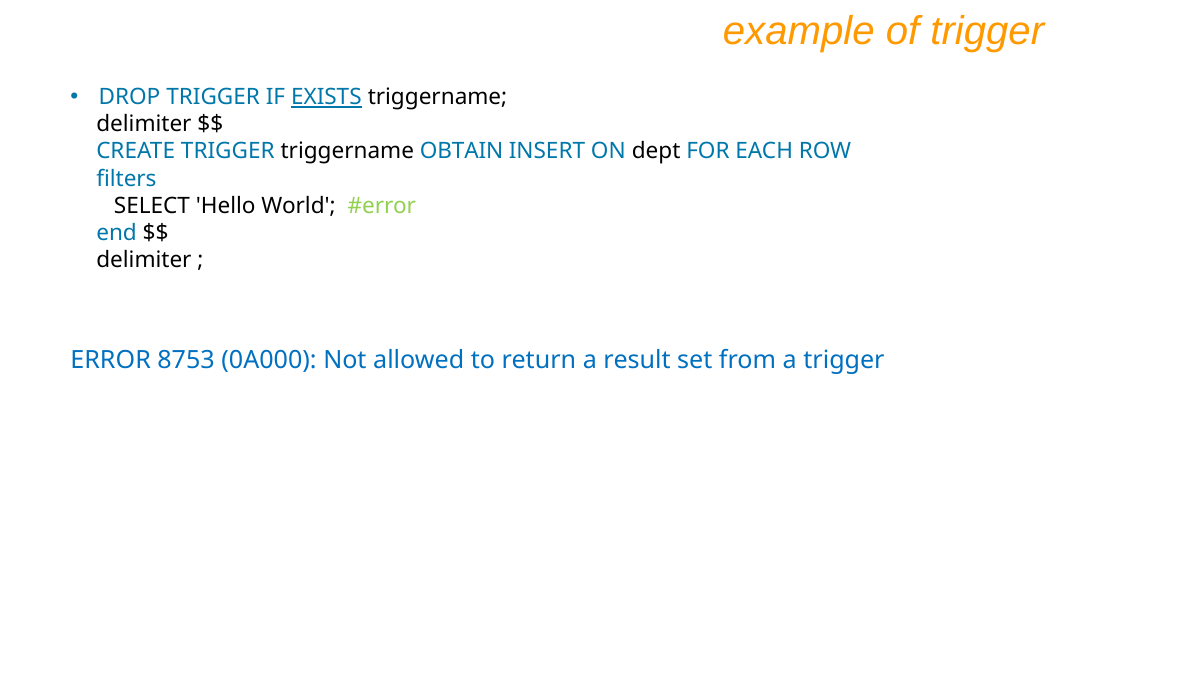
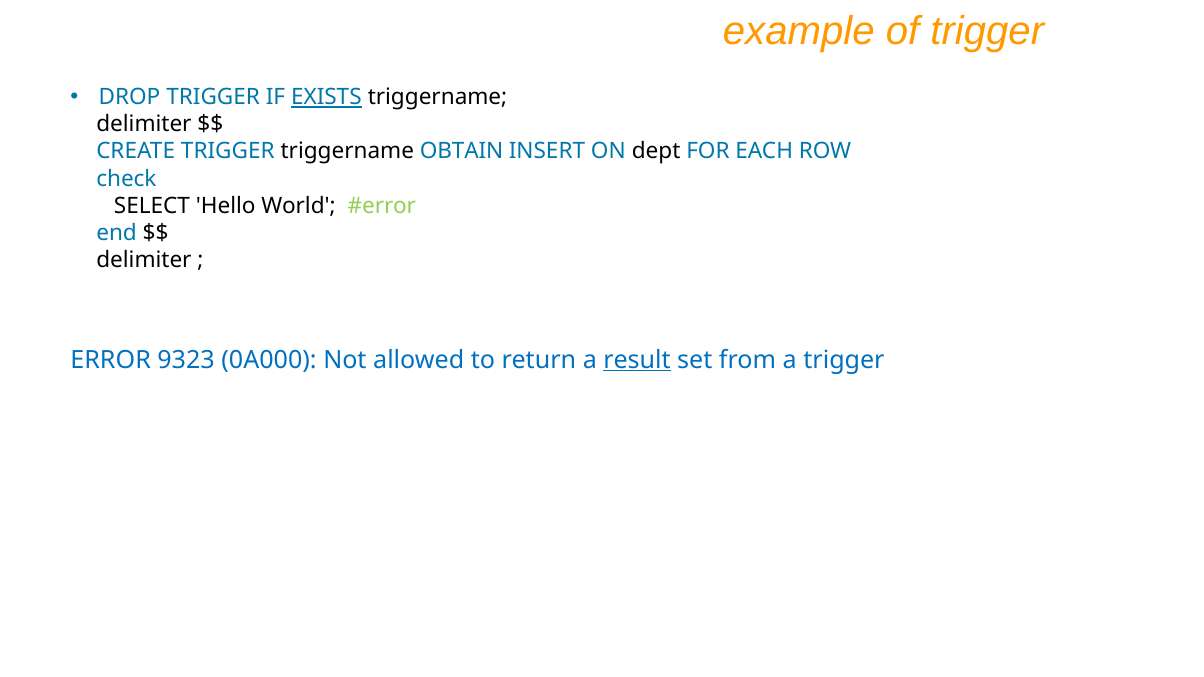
filters: filters -> check
8753: 8753 -> 9323
result underline: none -> present
